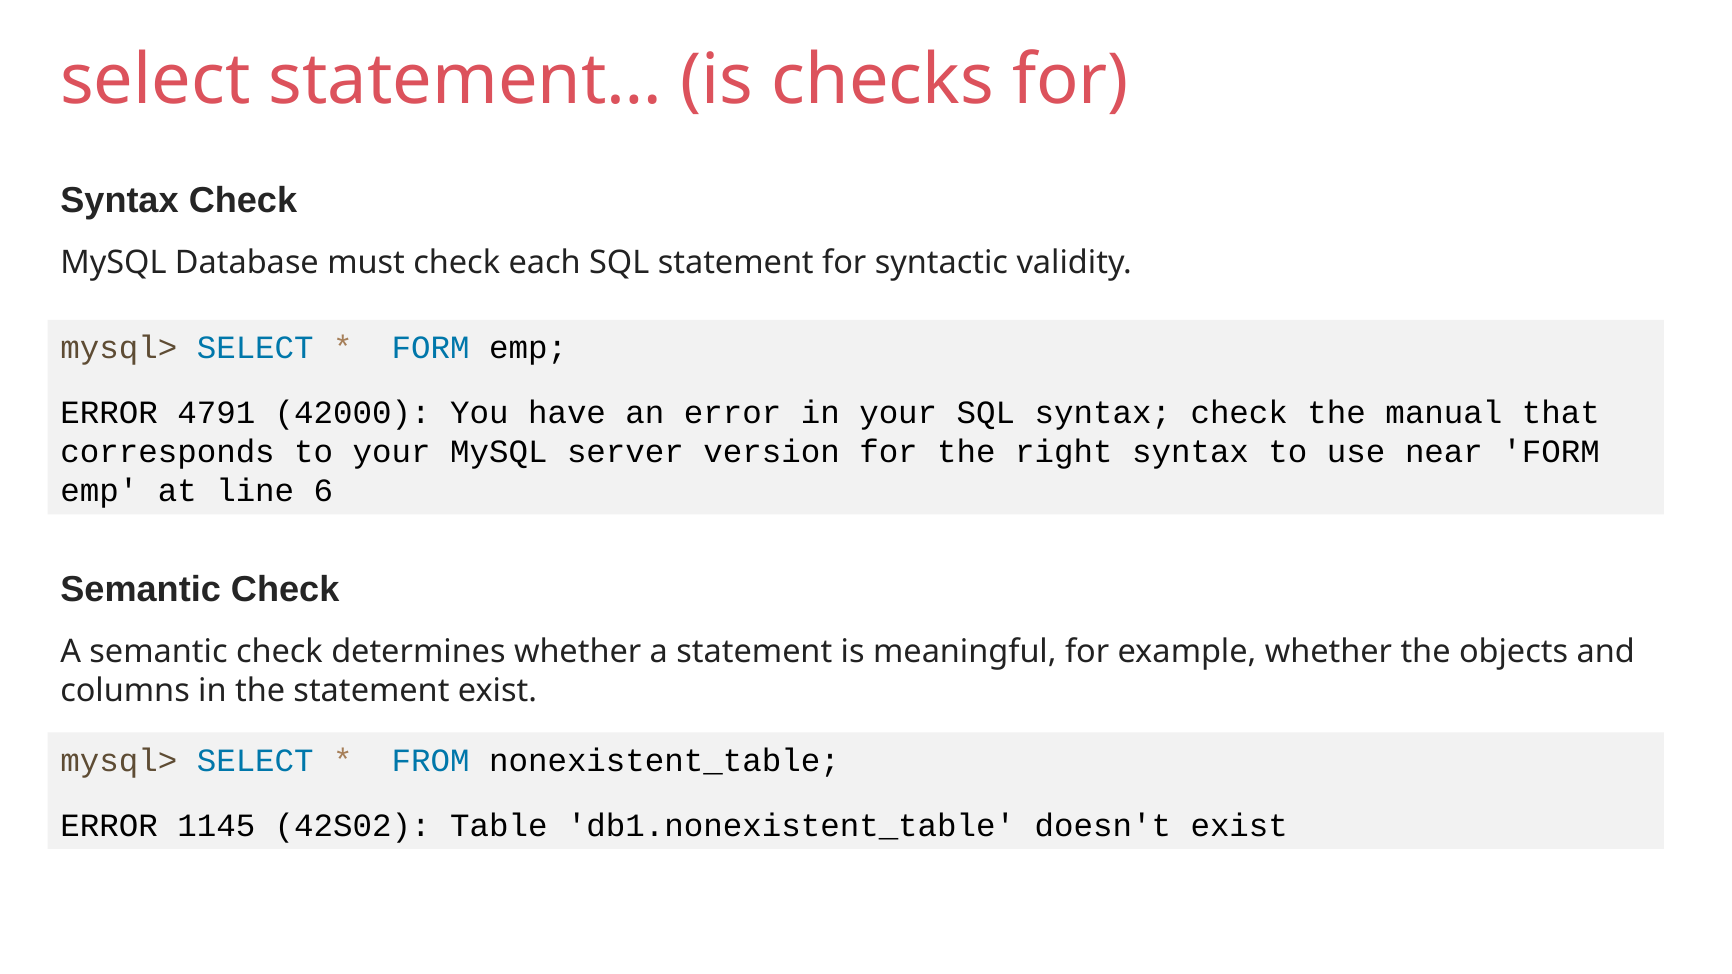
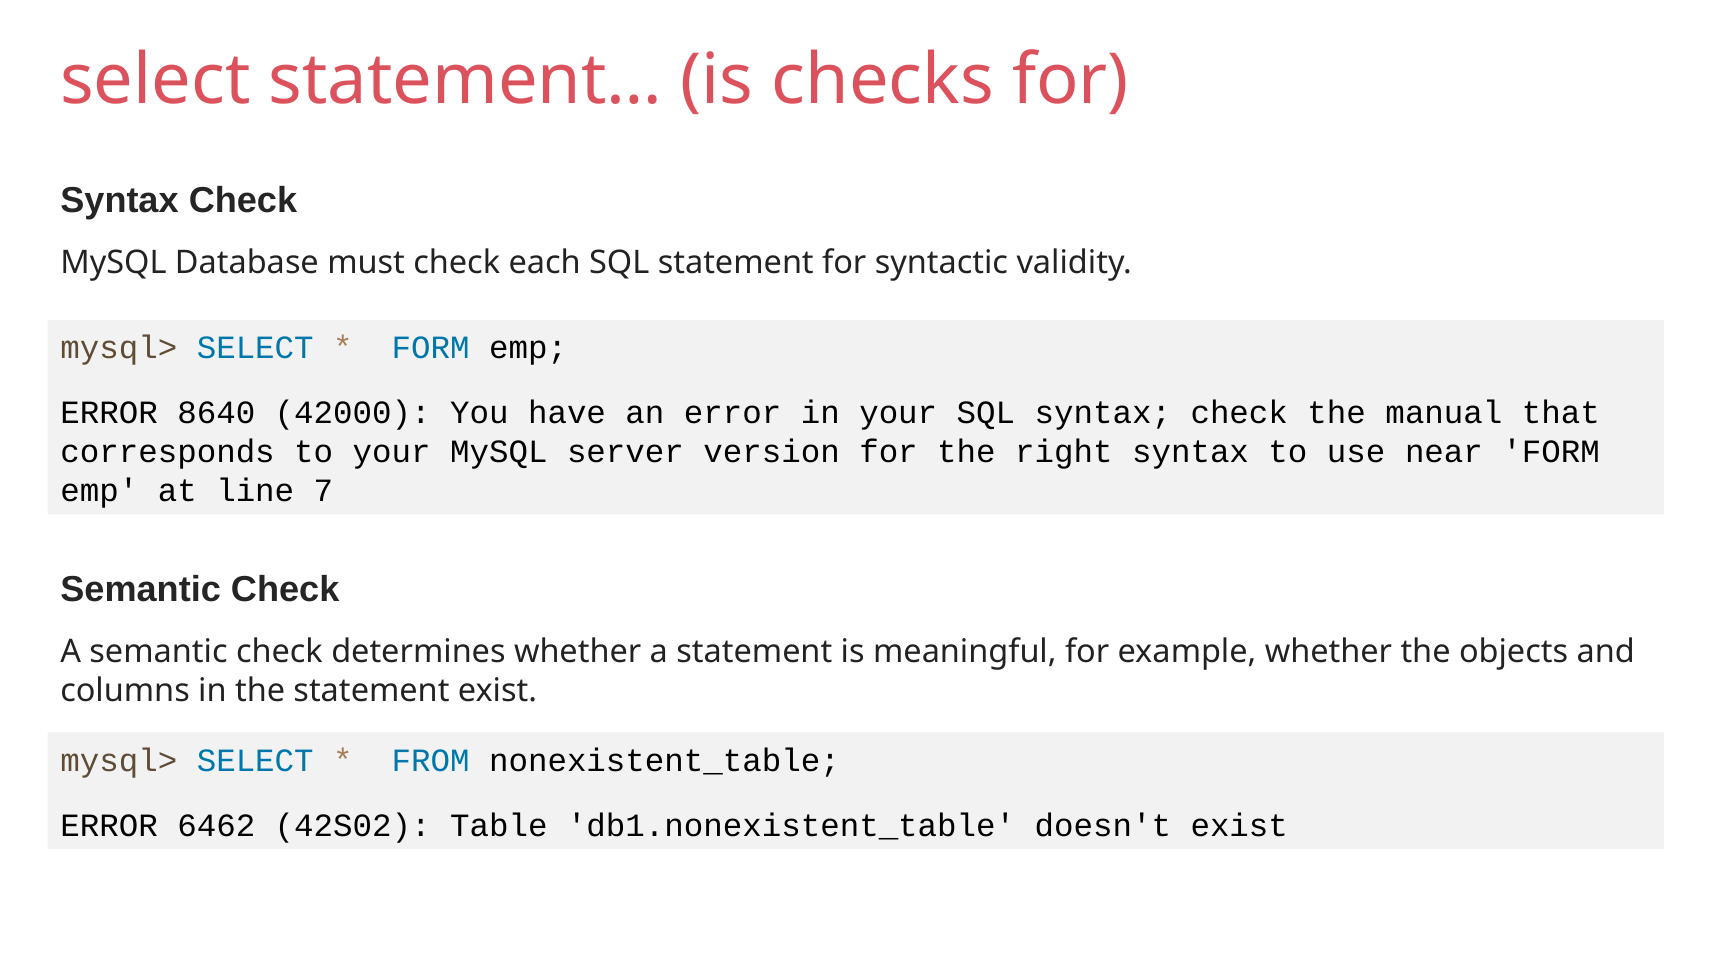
4791: 4791 -> 8640
6: 6 -> 7
1145: 1145 -> 6462
